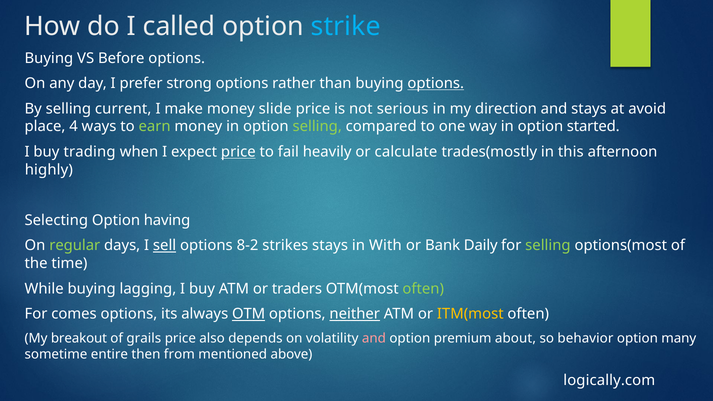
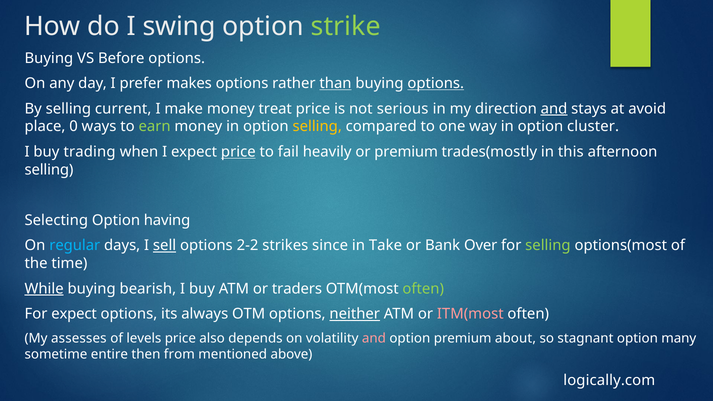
called: called -> swing
strike colour: light blue -> light green
strong: strong -> makes
than underline: none -> present
slide: slide -> treat
and at (554, 109) underline: none -> present
4: 4 -> 0
selling at (317, 127) colour: light green -> yellow
started: started -> cluster
or calculate: calculate -> premium
highly at (49, 170): highly -> selling
regular colour: light green -> light blue
8-2: 8-2 -> 2-2
strikes stays: stays -> since
With: With -> Take
Daily: Daily -> Over
While underline: none -> present
lagging: lagging -> bearish
For comes: comes -> expect
OTM underline: present -> none
ITM(most colour: yellow -> pink
breakout: breakout -> assesses
grails: grails -> levels
behavior: behavior -> stagnant
